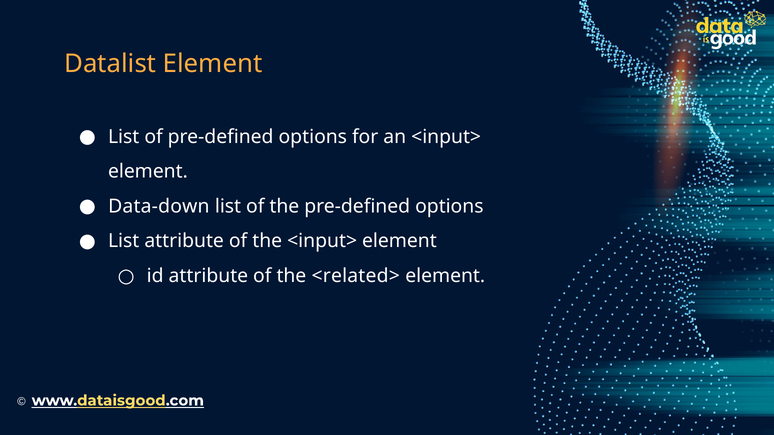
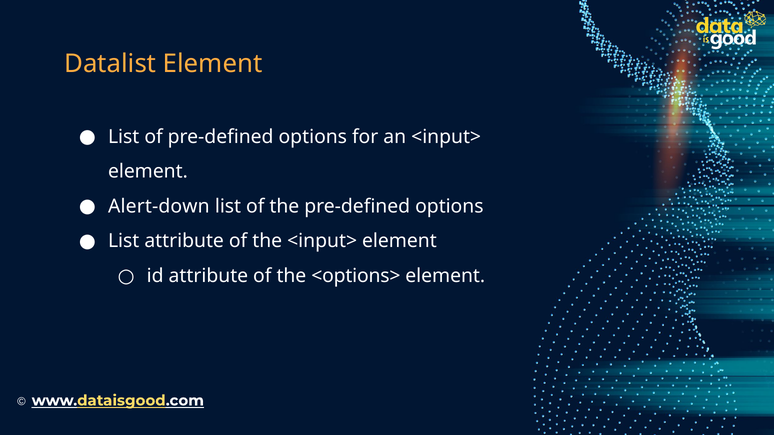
Data-down: Data-down -> Alert-down
<related>: <related> -> <options>
